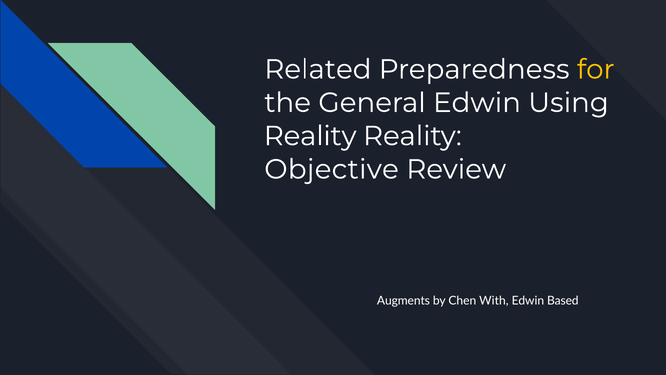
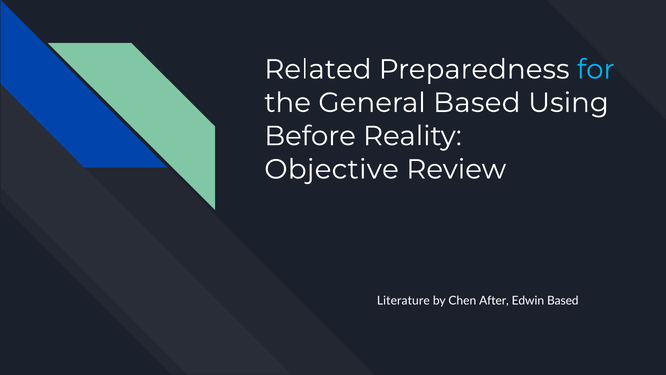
for colour: yellow -> light blue
General Edwin: Edwin -> Based
Reality at (310, 136): Reality -> Before
Augments: Augments -> Literature
With: With -> After
